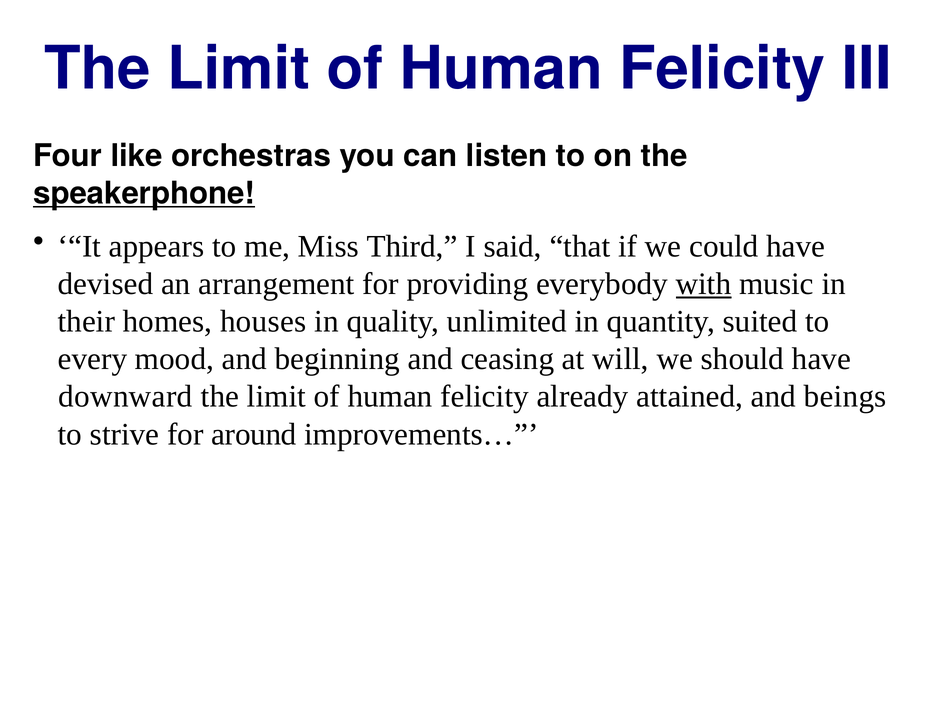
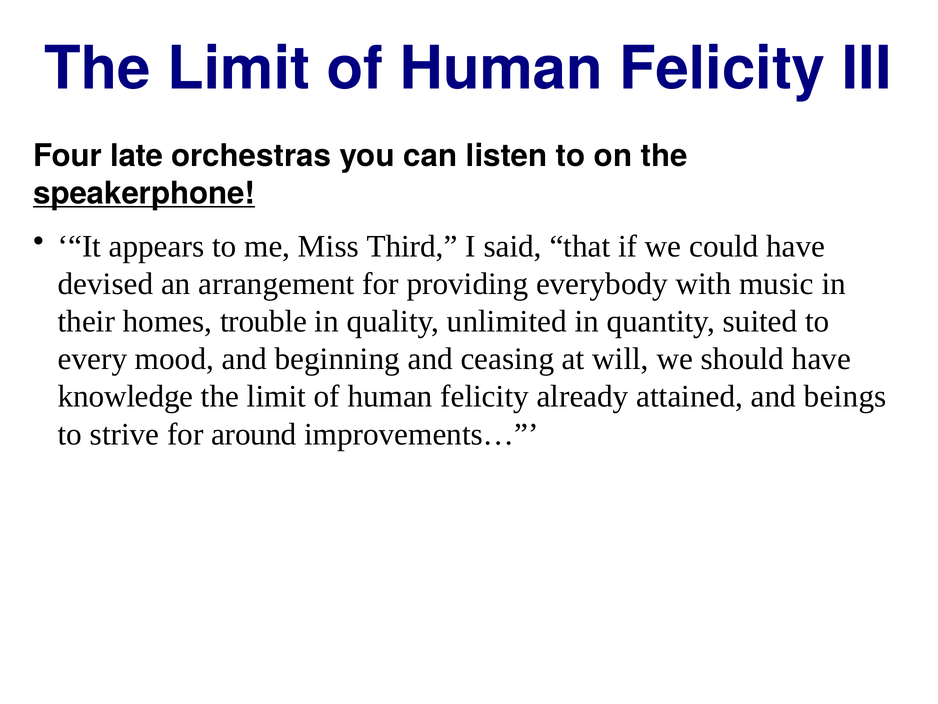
like: like -> late
with underline: present -> none
houses: houses -> trouble
downward: downward -> knowledge
